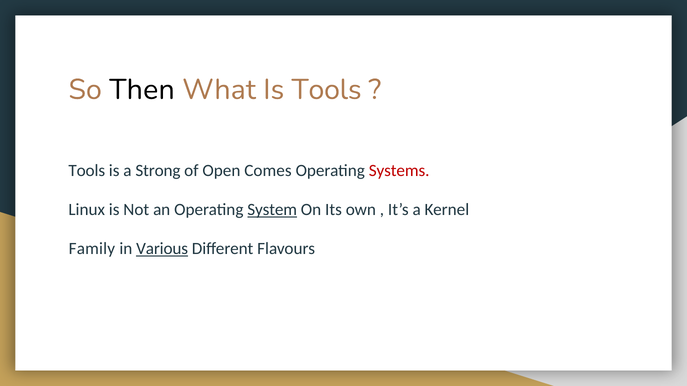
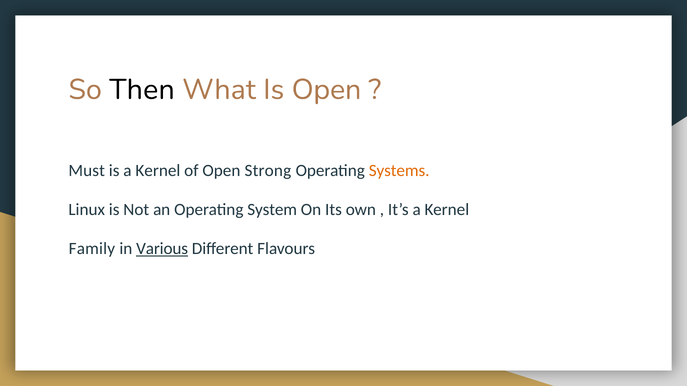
Is Tools: Tools -> Open
Tools at (87, 171): Tools -> Must
is a Strong: Strong -> Kernel
Comes: Comes -> Strong
Systems colour: red -> orange
System underline: present -> none
